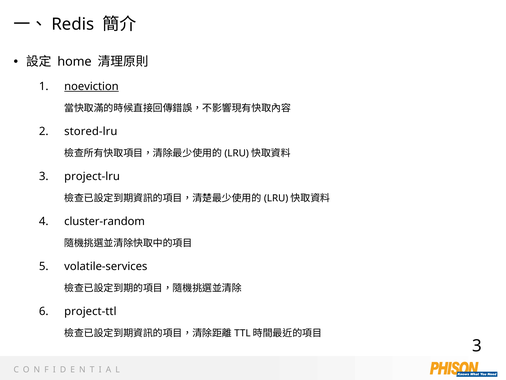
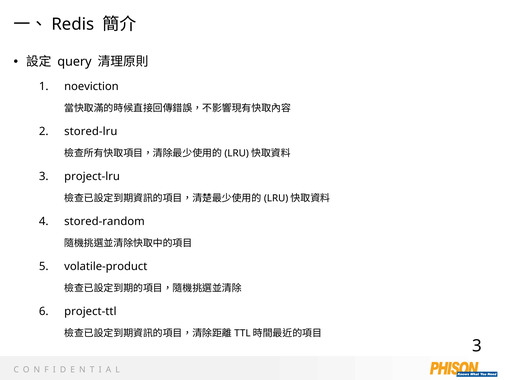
home: home -> query
noeviction underline: present -> none
cluster-random: cluster-random -> stored-random
volatile-services: volatile-services -> volatile-product
